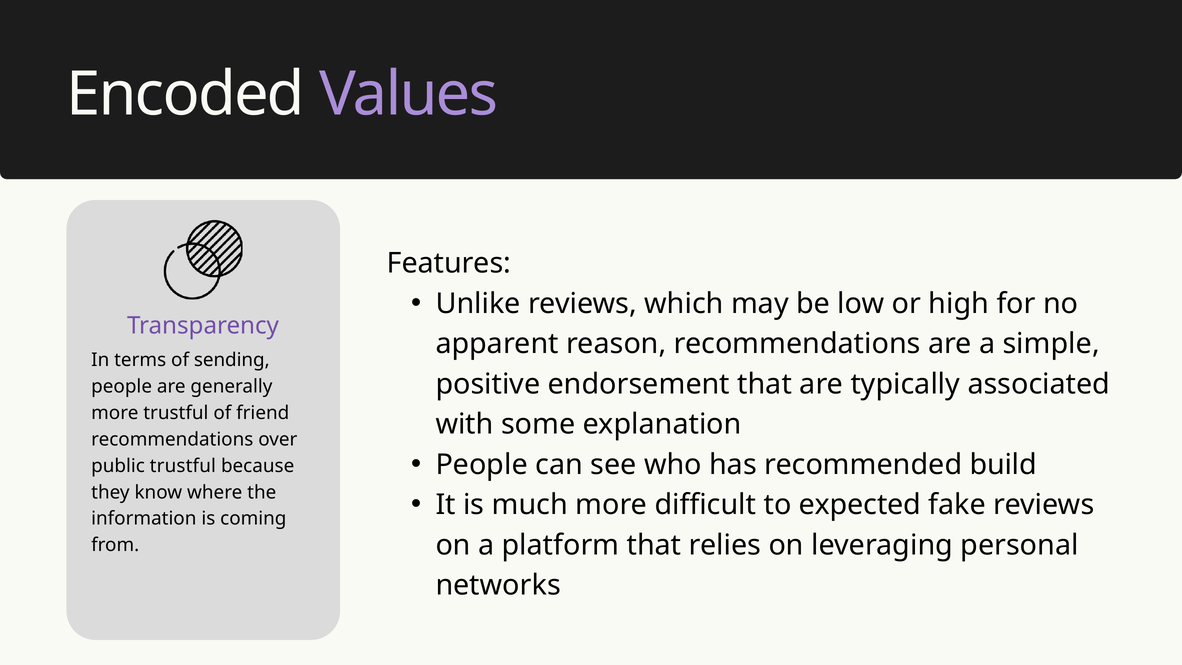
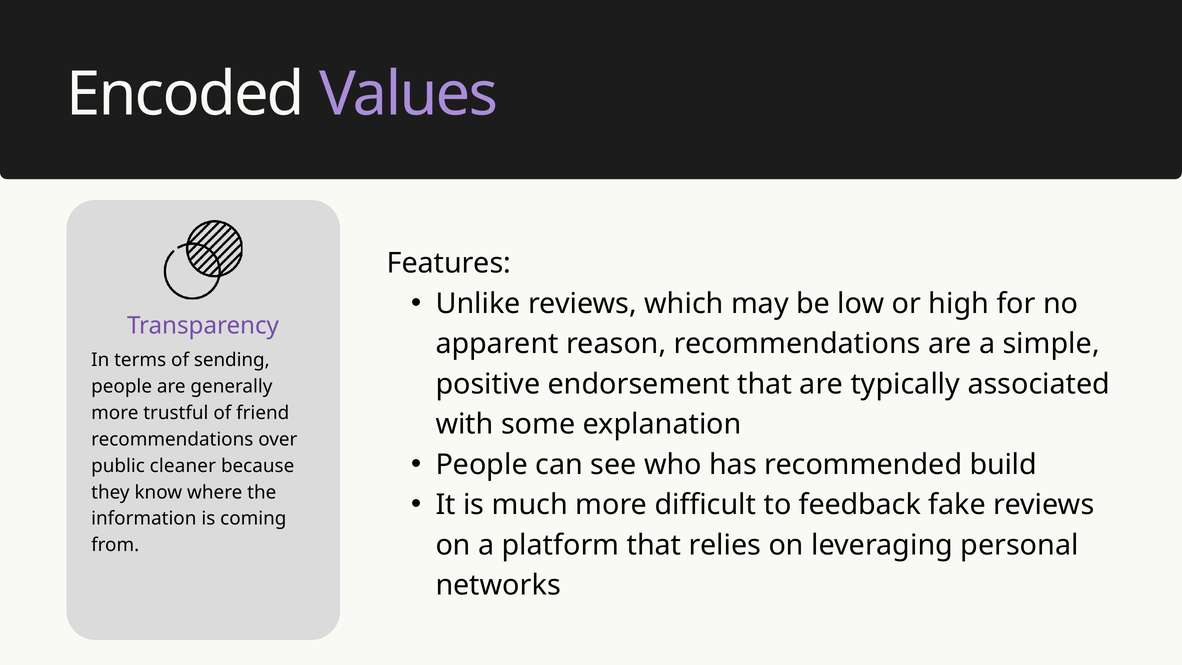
public trustful: trustful -> cleaner
expected: expected -> feedback
